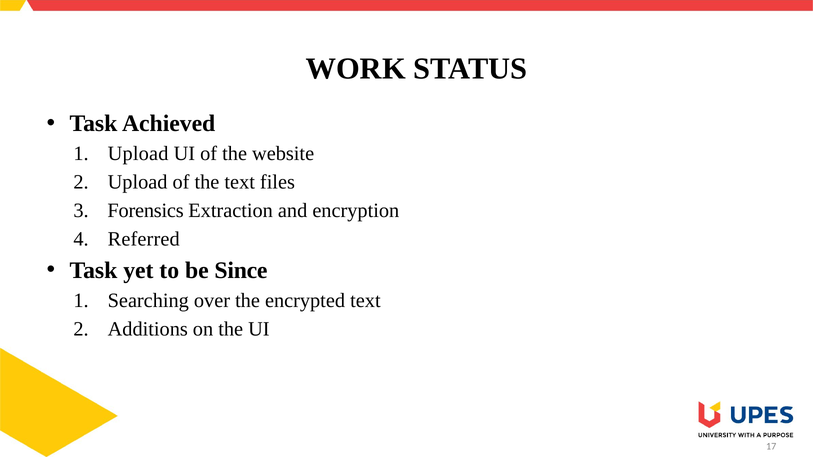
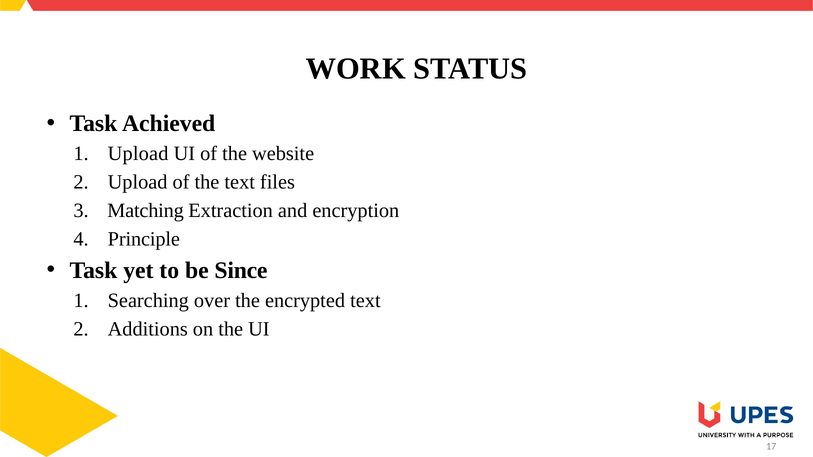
Forensics: Forensics -> Matching
Referred: Referred -> Principle
